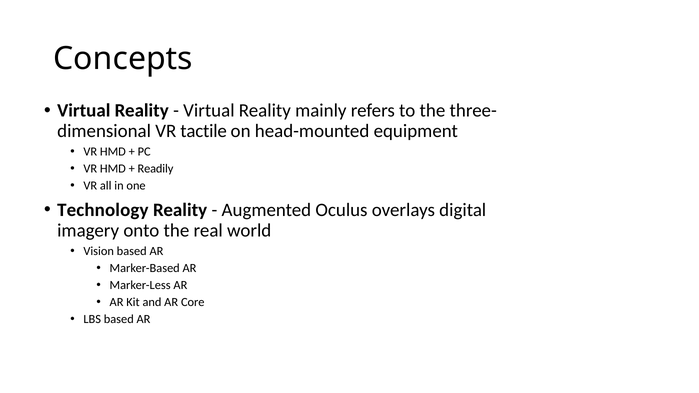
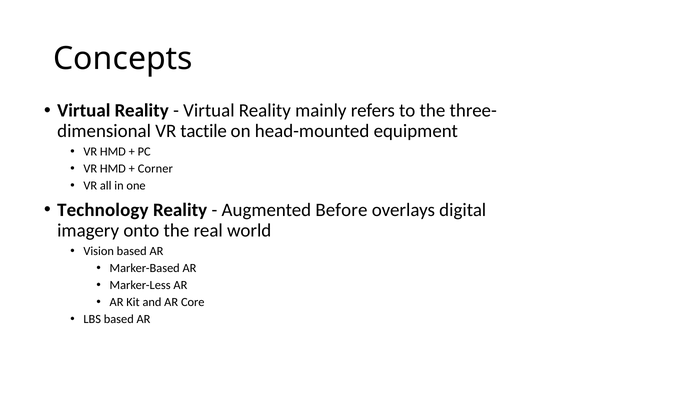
Readily: Readily -> Corner
Oculus: Oculus -> Before
